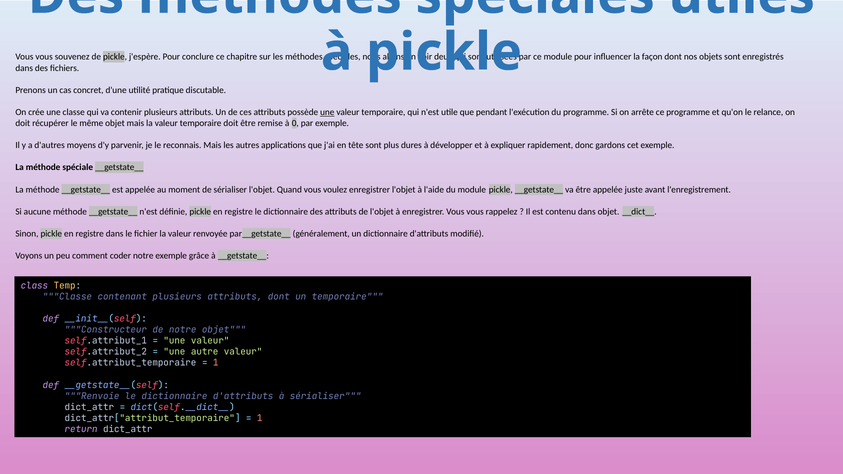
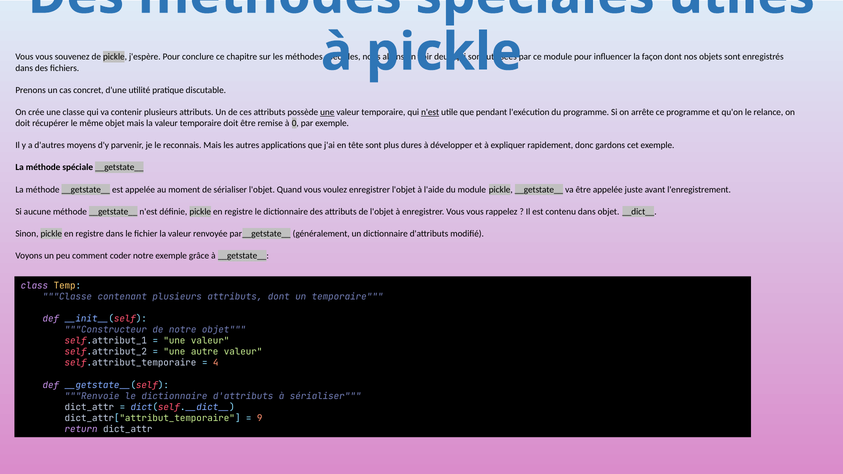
n'est at (430, 112) underline: none -> present
1 at (216, 363): 1 -> 4
1 at (260, 418): 1 -> 9
